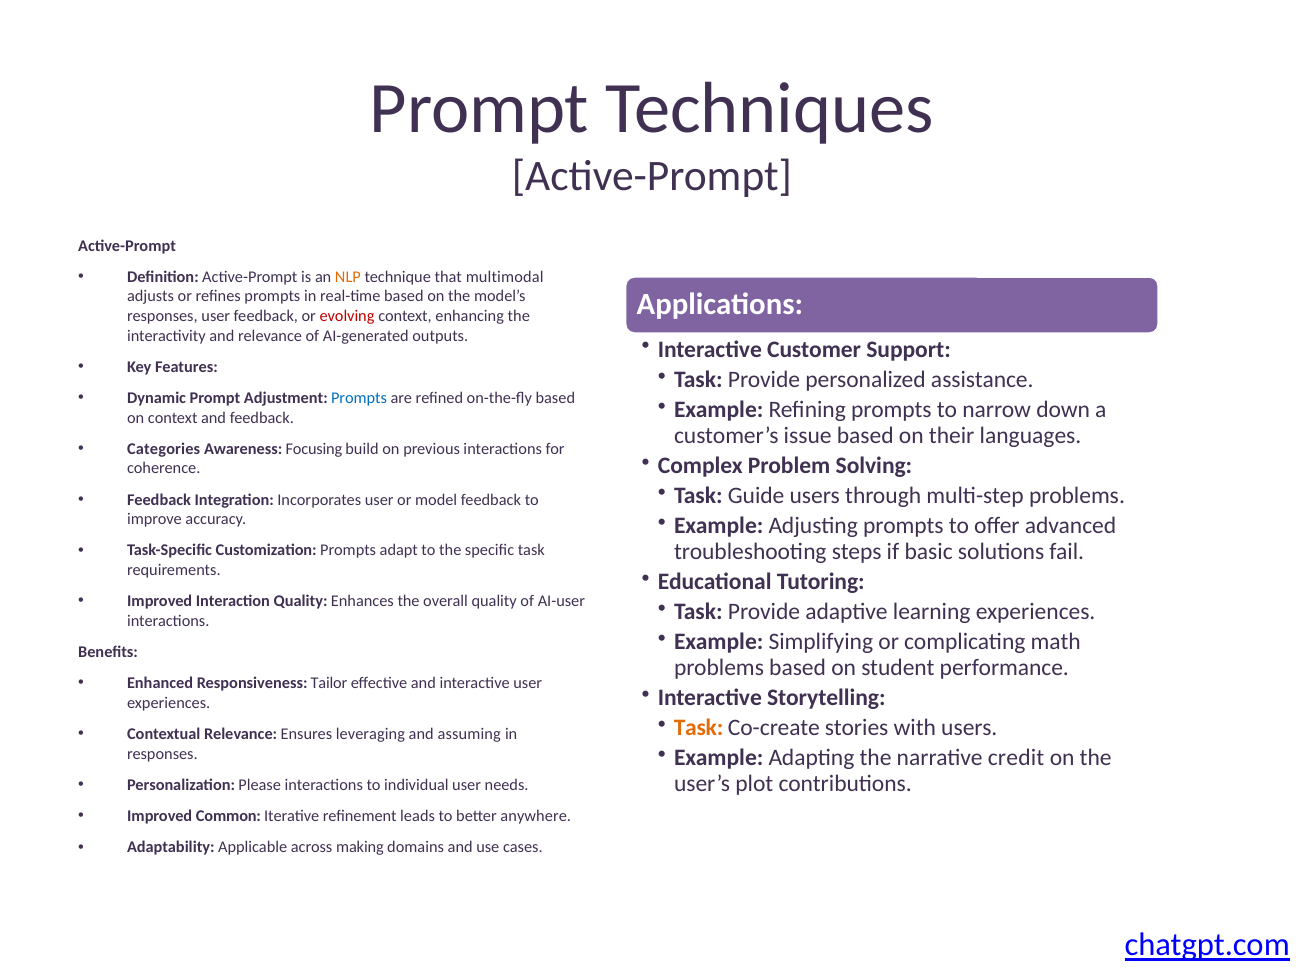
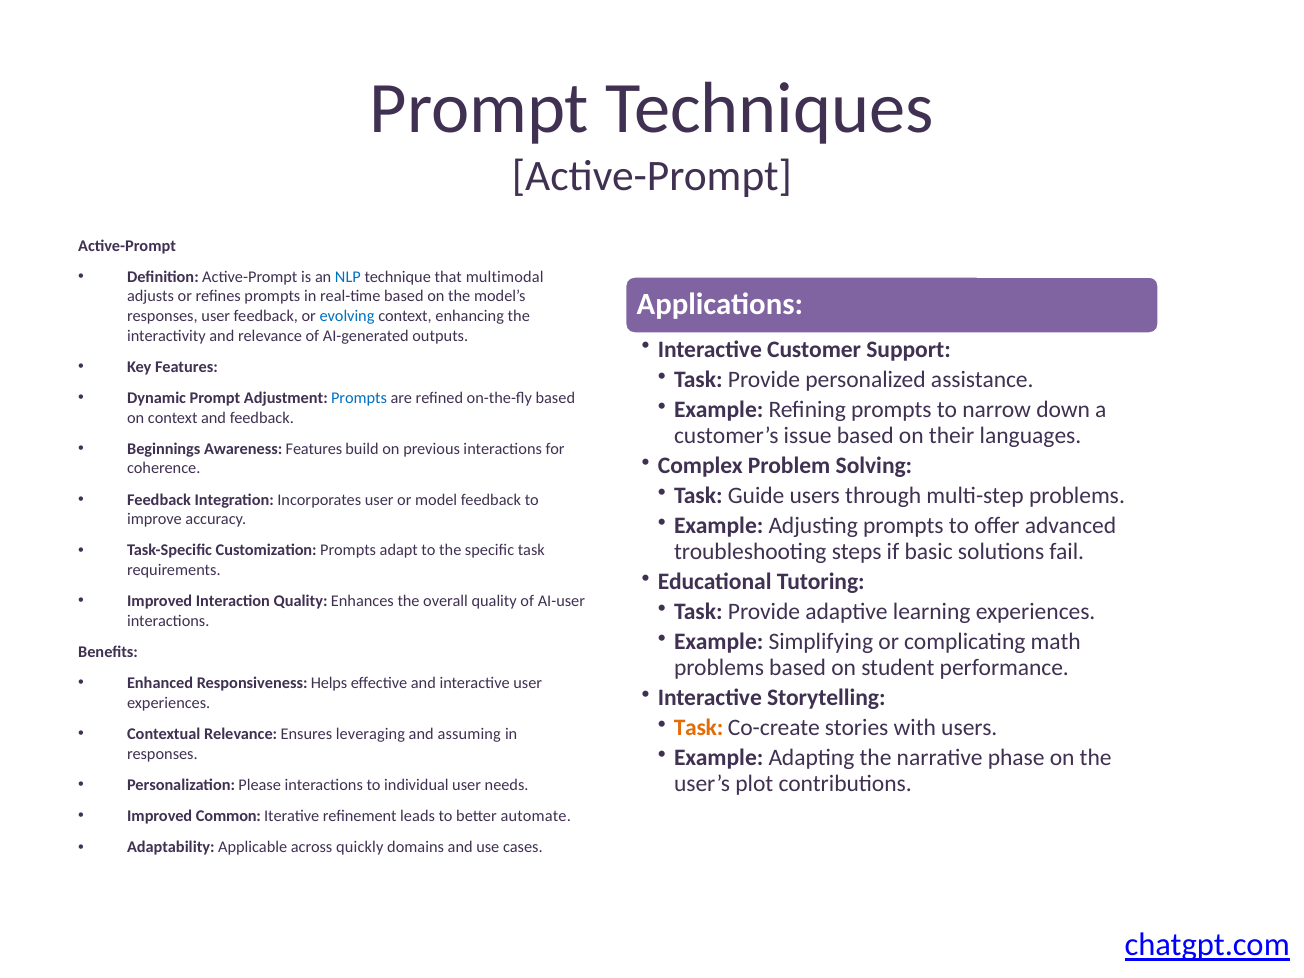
NLP colour: orange -> blue
evolving colour: red -> blue
Categories: Categories -> Beginnings
Awareness Focusing: Focusing -> Features
Tailor: Tailor -> Helps
credit: credit -> phase
anywhere: anywhere -> automate
making: making -> quickly
